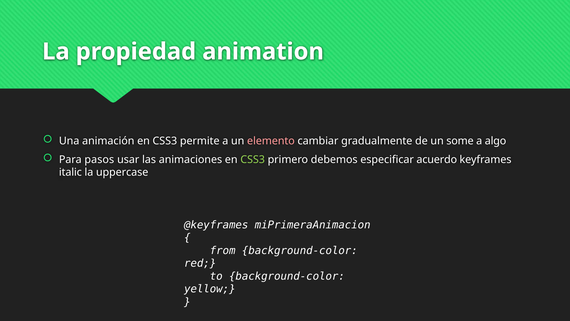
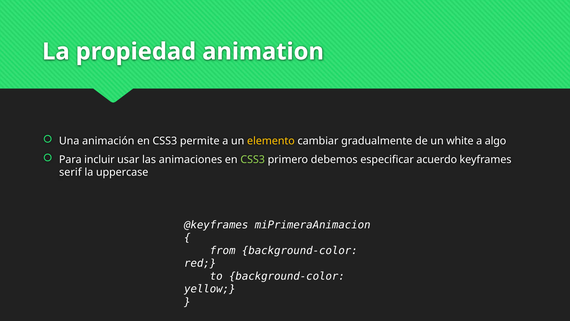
elemento colour: pink -> yellow
some: some -> white
pasos: pasos -> incluir
italic: italic -> serif
